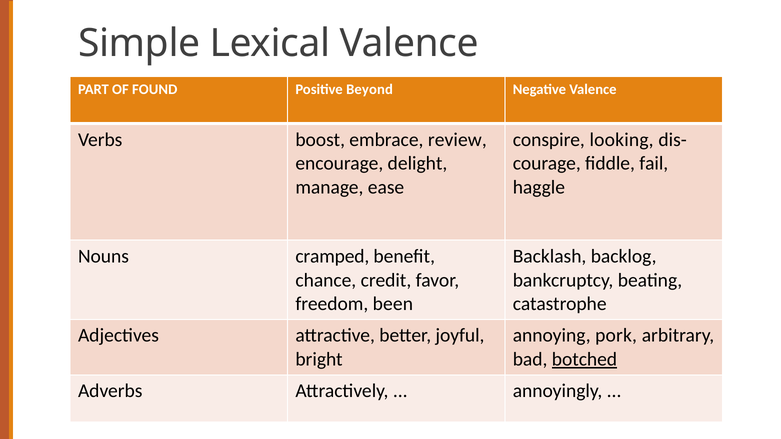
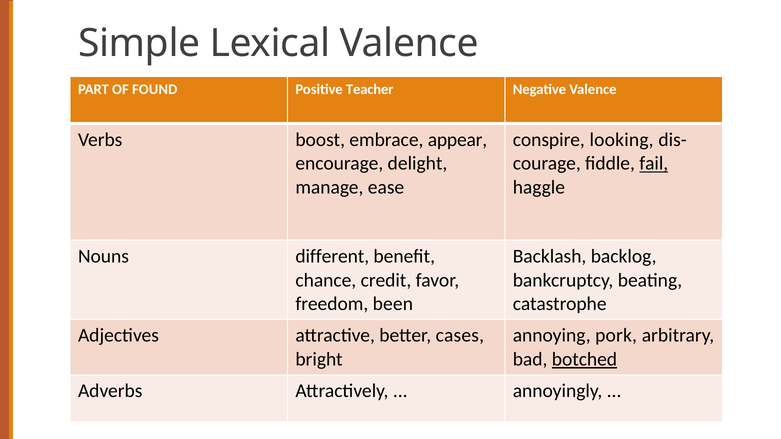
Beyond: Beyond -> Teacher
review: review -> appear
fail underline: none -> present
cramped: cramped -> different
joyful: joyful -> cases
